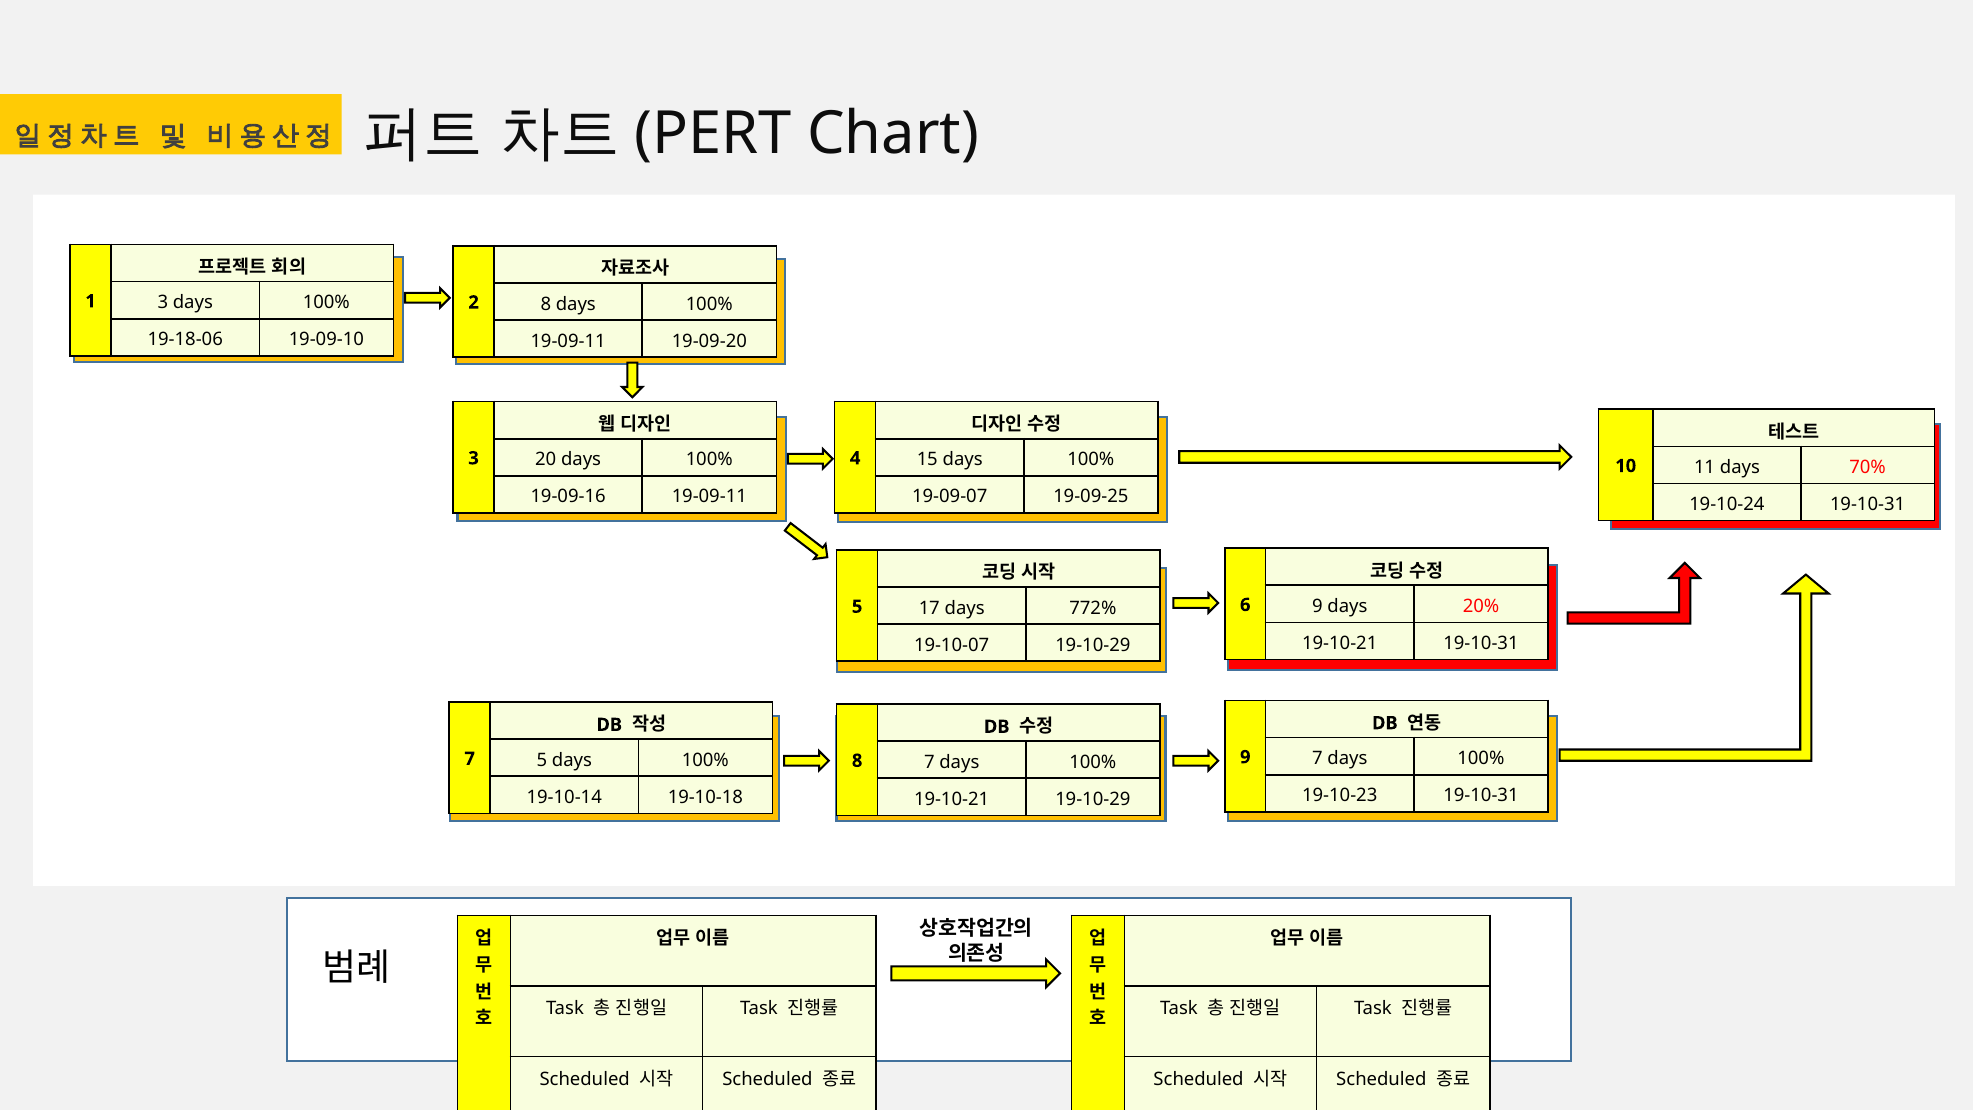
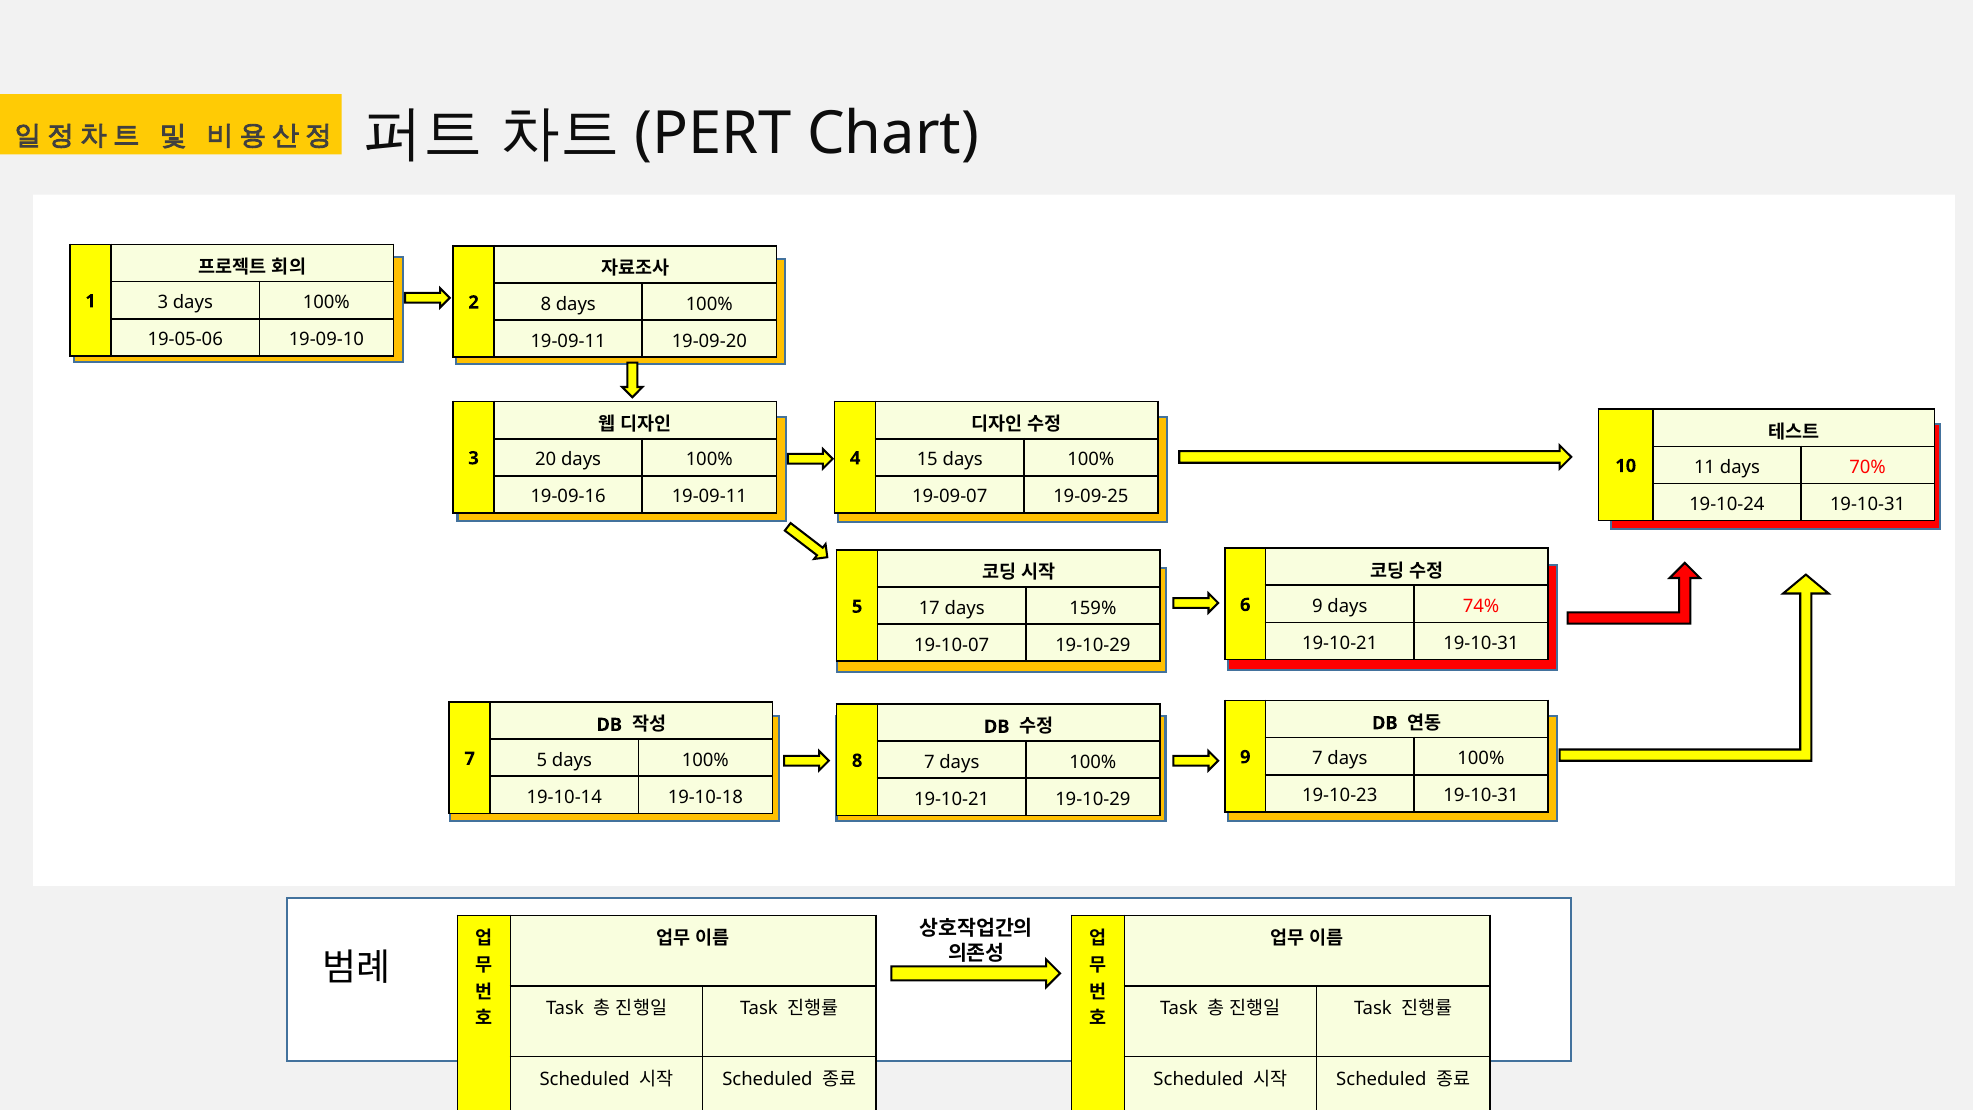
19-18-06: 19-18-06 -> 19-05-06
20%: 20% -> 74%
772%: 772% -> 159%
